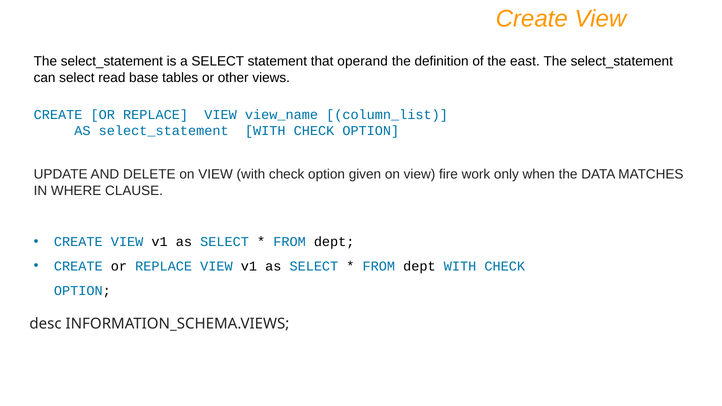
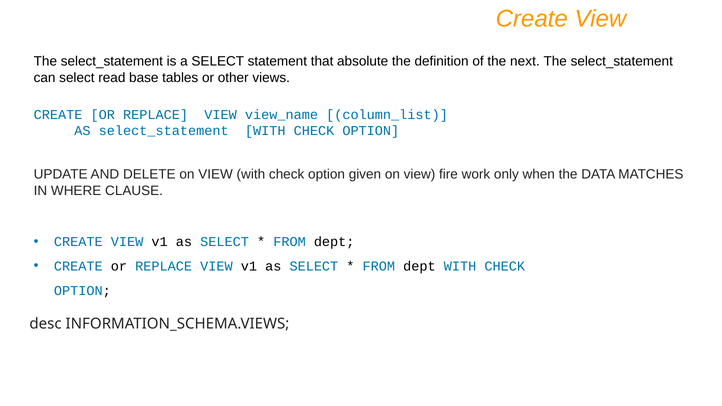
operand: operand -> absolute
east: east -> next
